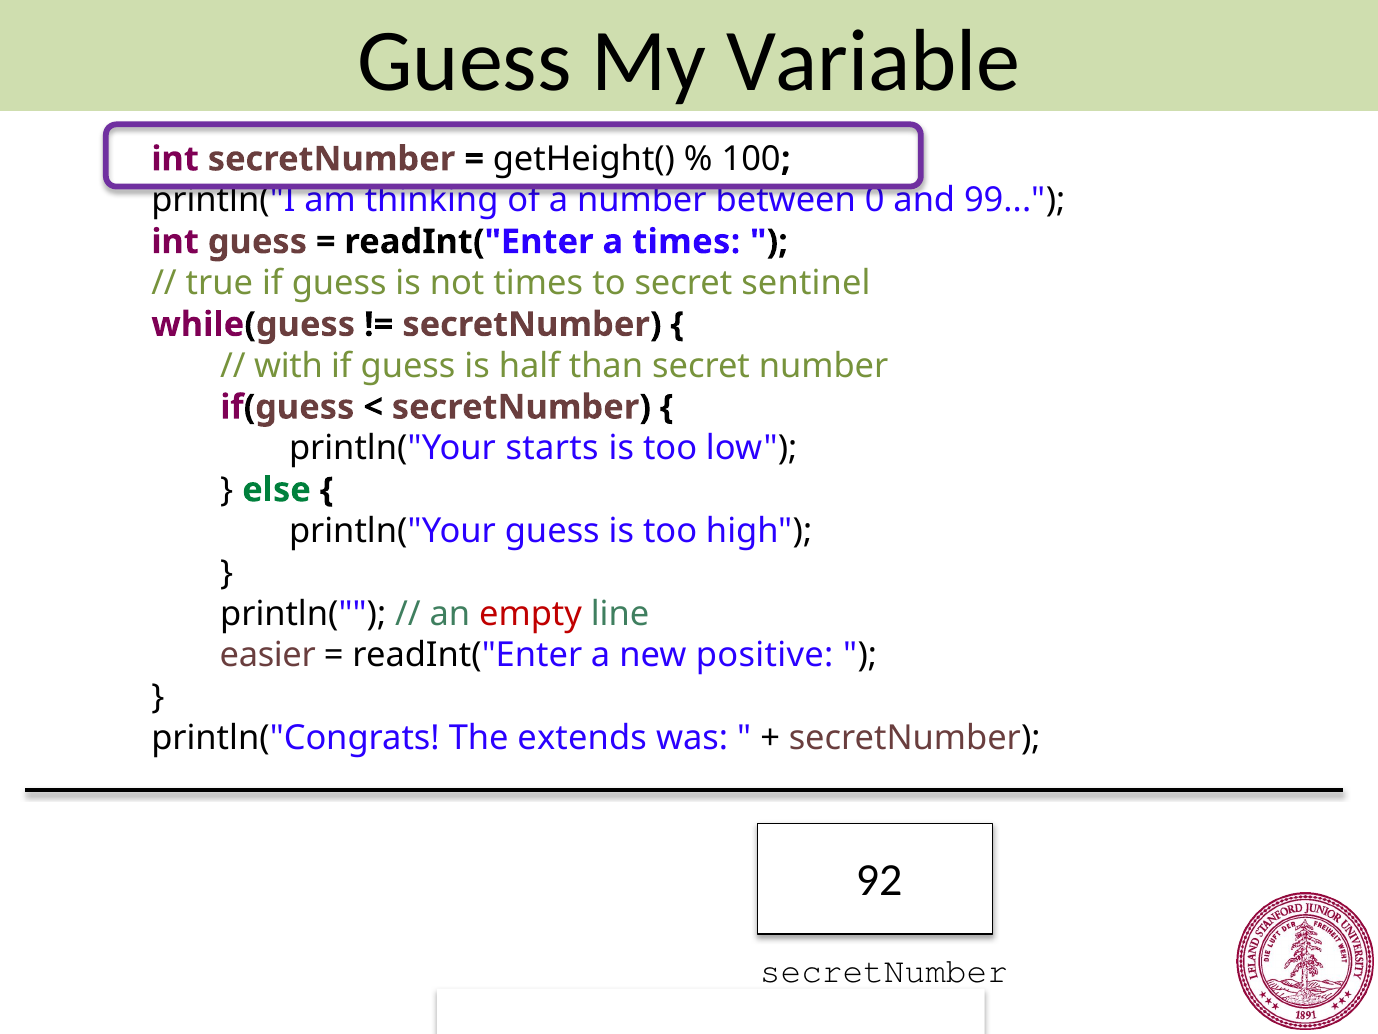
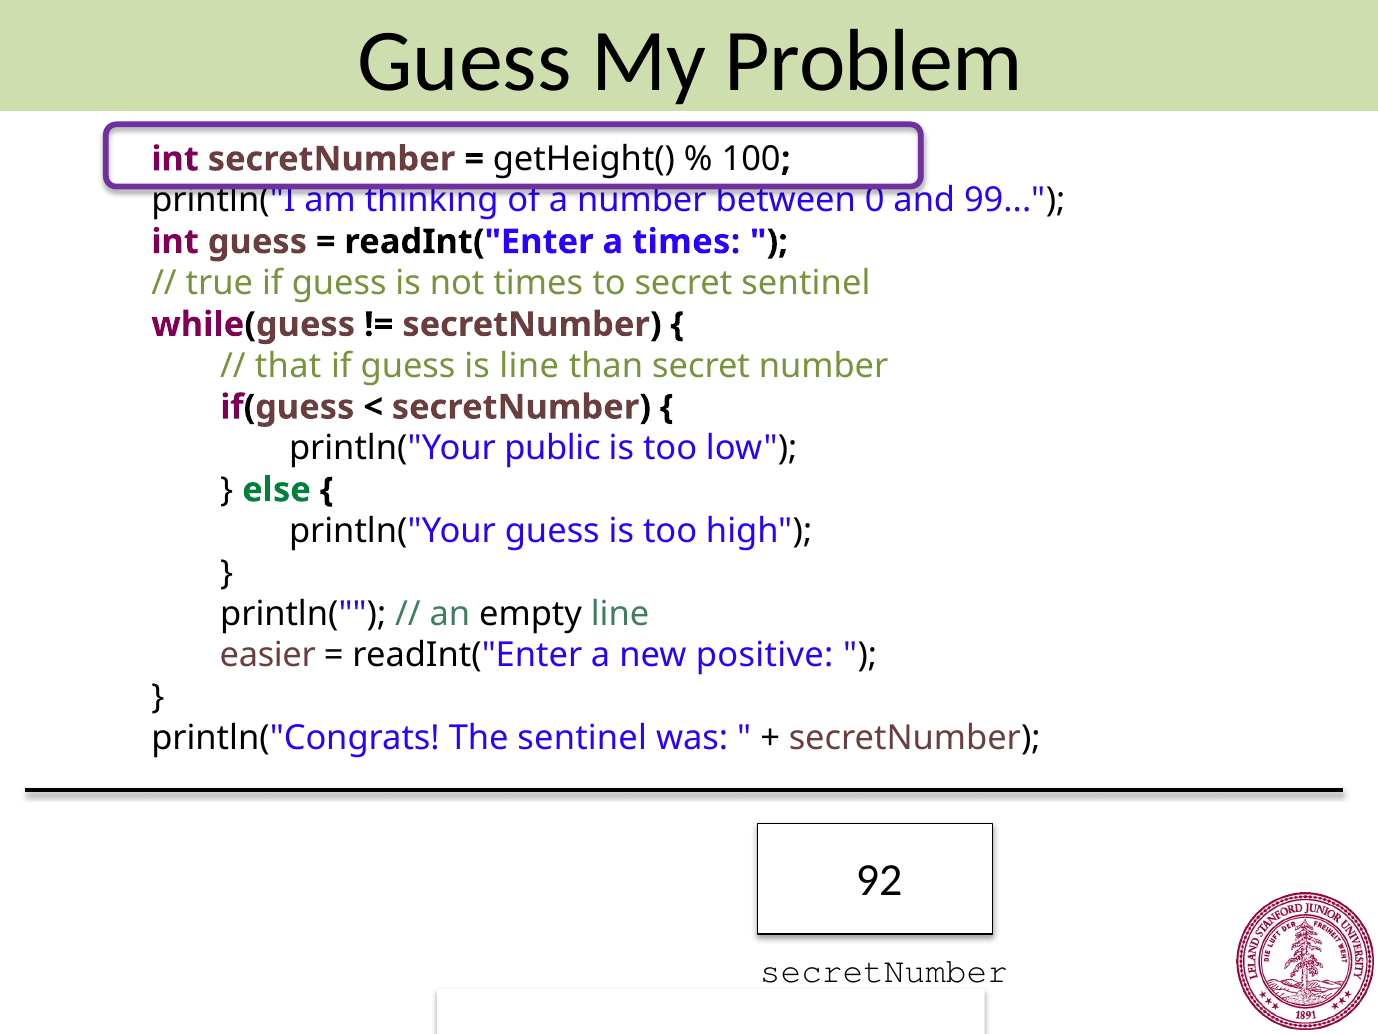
Variable: Variable -> Problem
with: with -> that
is half: half -> line
starts: starts -> public
empty colour: red -> black
The extends: extends -> sentinel
